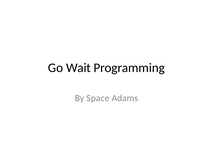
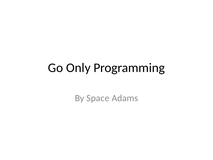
Wait: Wait -> Only
